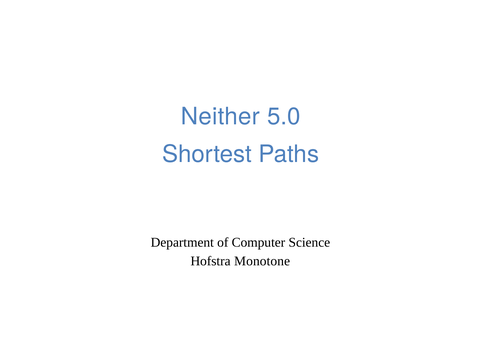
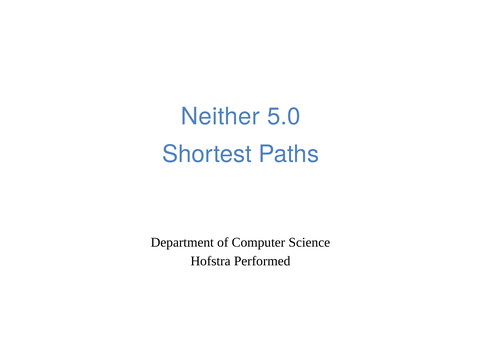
Monotone: Monotone -> Performed
